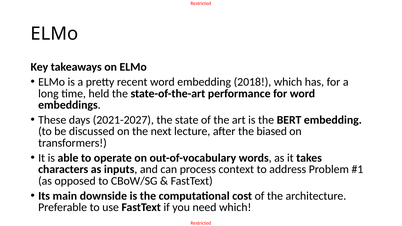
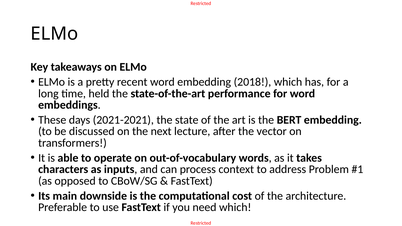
2021-2027: 2021-2027 -> 2021-2021
biased: biased -> vector
